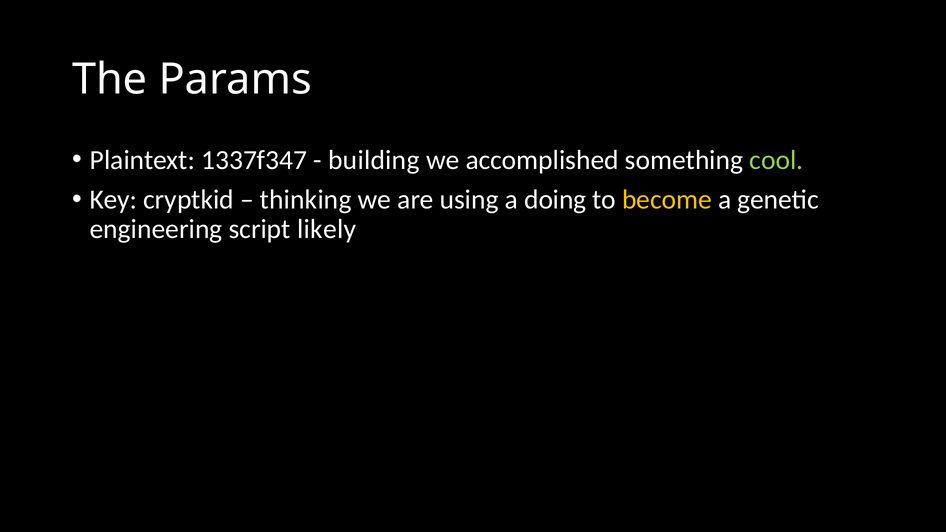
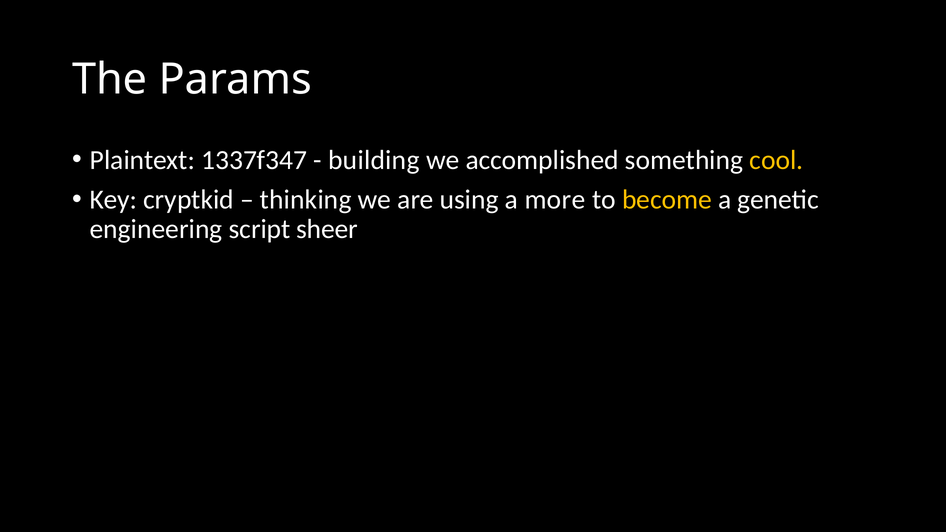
cool colour: light green -> yellow
doing: doing -> more
likely: likely -> sheer
